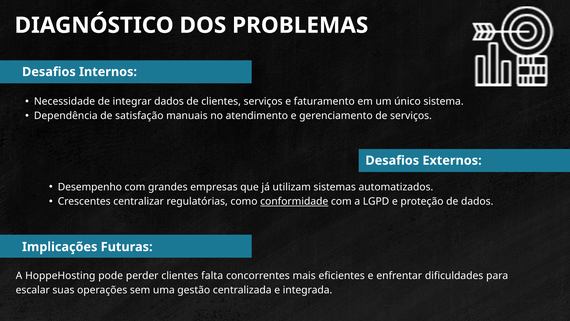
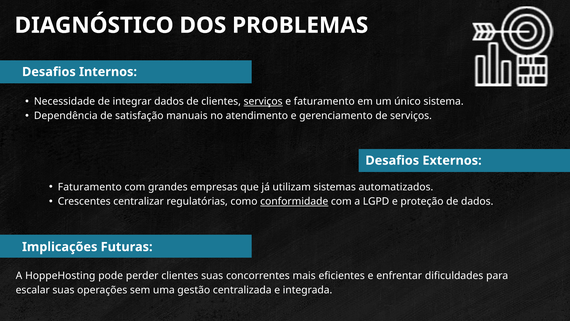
serviços at (263, 101) underline: none -> present
Desempenho at (90, 187): Desempenho -> Faturamento
clientes falta: falta -> suas
